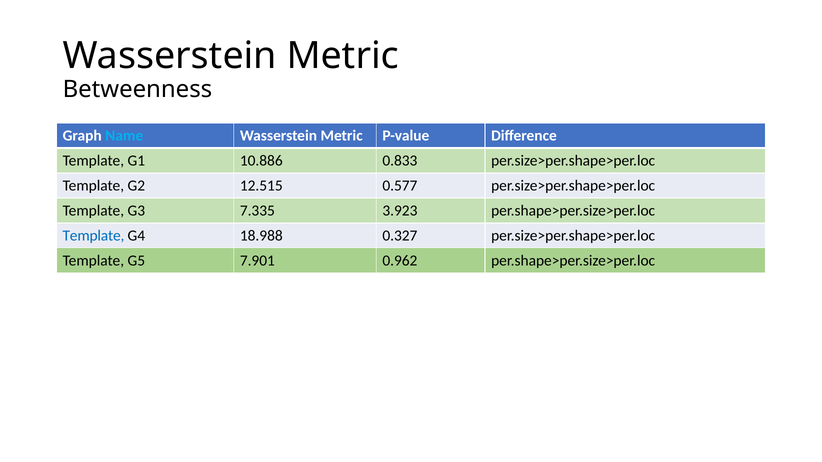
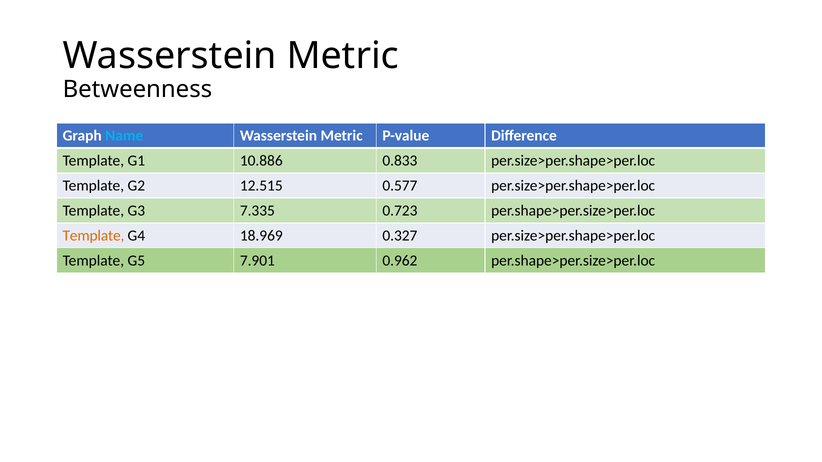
3.923: 3.923 -> 0.723
Template at (93, 236) colour: blue -> orange
18.988: 18.988 -> 18.969
